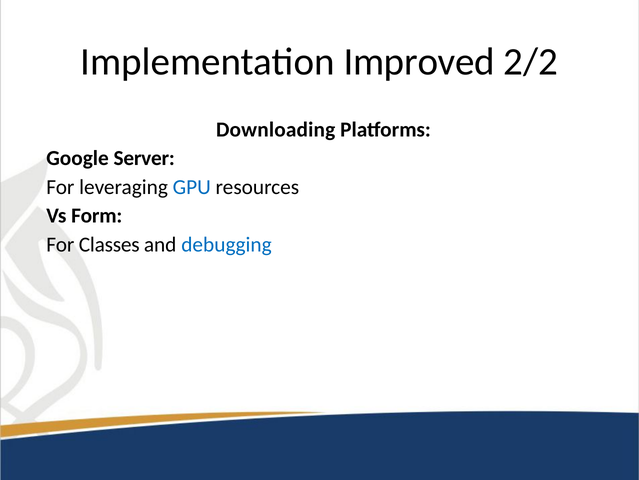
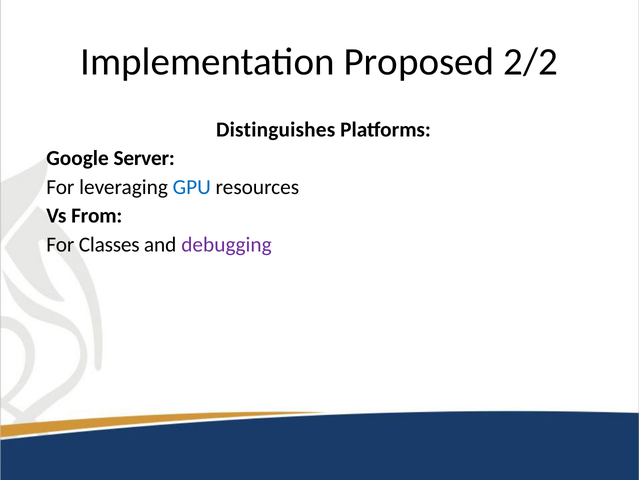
Improved: Improved -> Proposed
Downloading: Downloading -> Distinguishes
Form: Form -> From
debugging colour: blue -> purple
